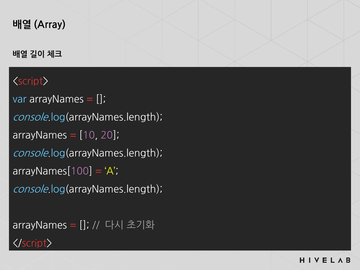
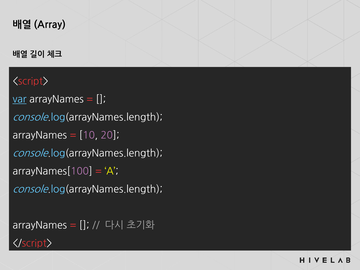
var underline: none -> present
